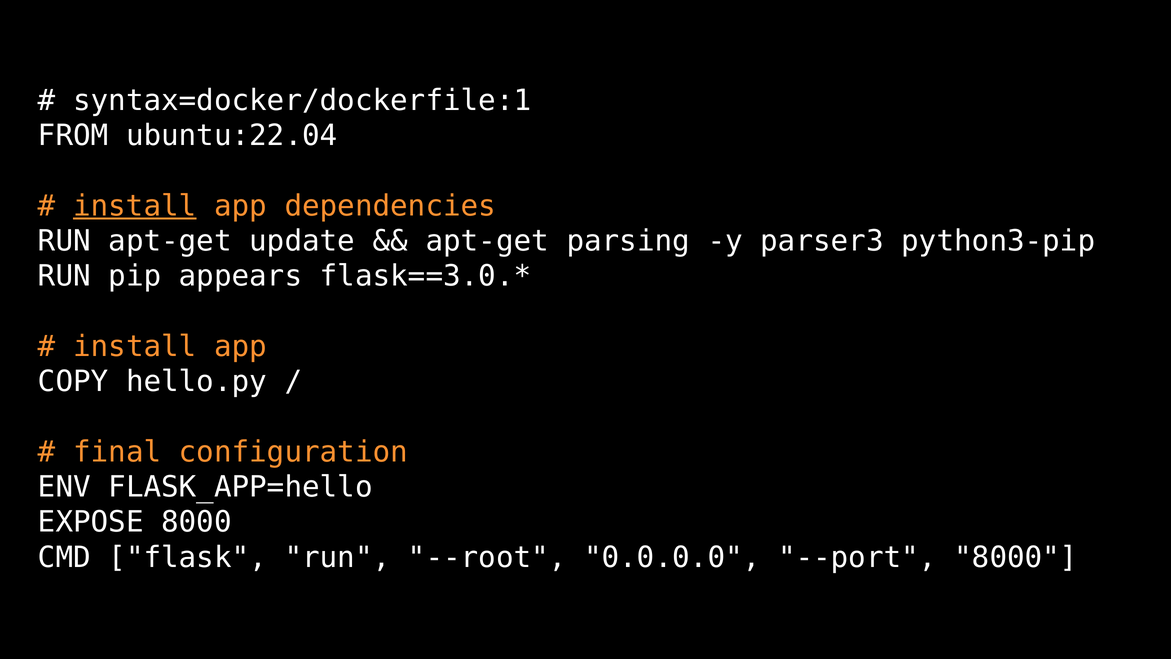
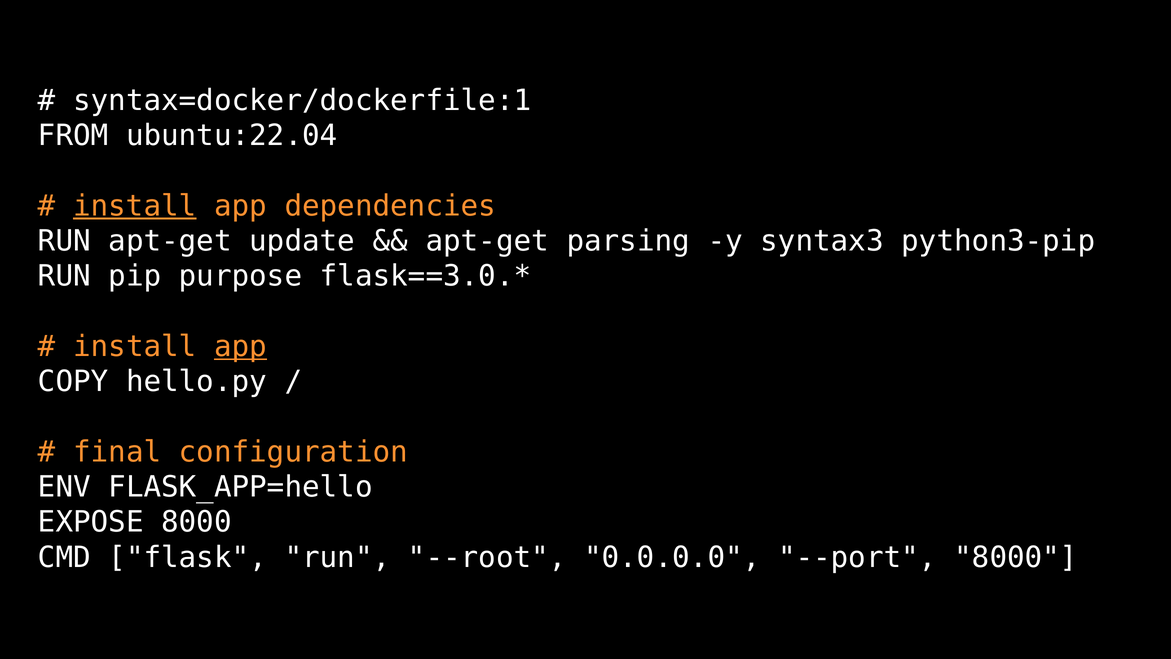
parser3: parser3 -> syntax3
appears: appears -> purpose
app at (241, 346) underline: none -> present
